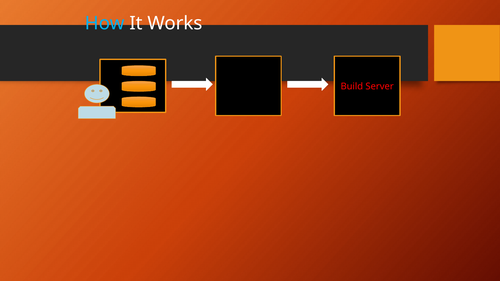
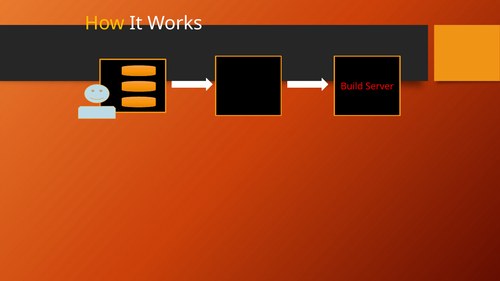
How colour: light blue -> yellow
